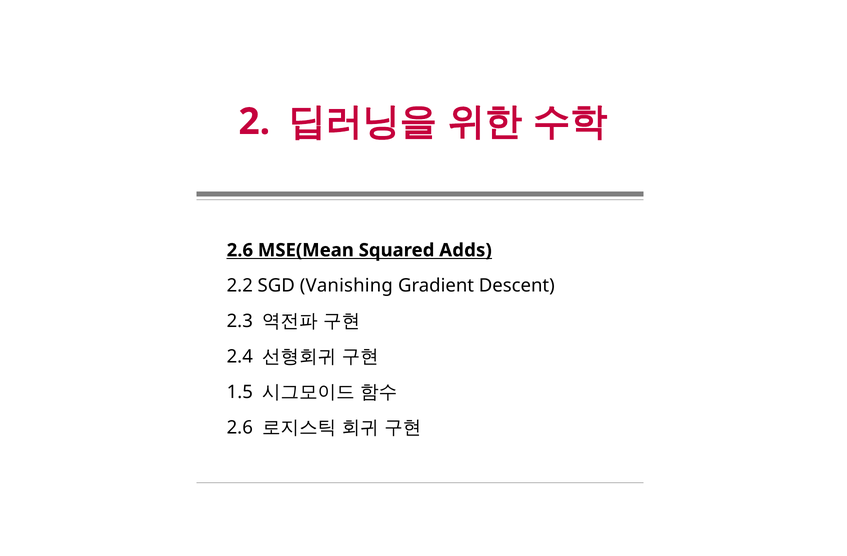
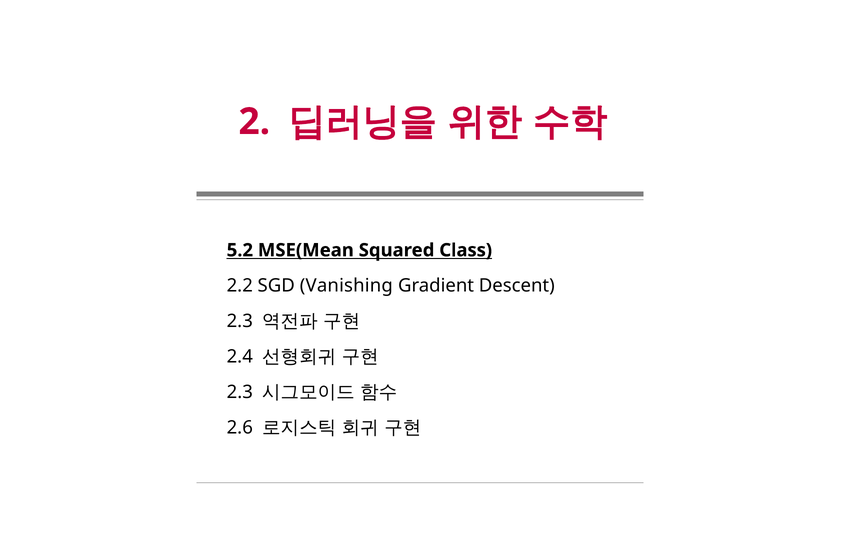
2.6 at (240, 250): 2.6 -> 5.2
Adds: Adds -> Class
1.5 at (240, 392): 1.5 -> 2.3
